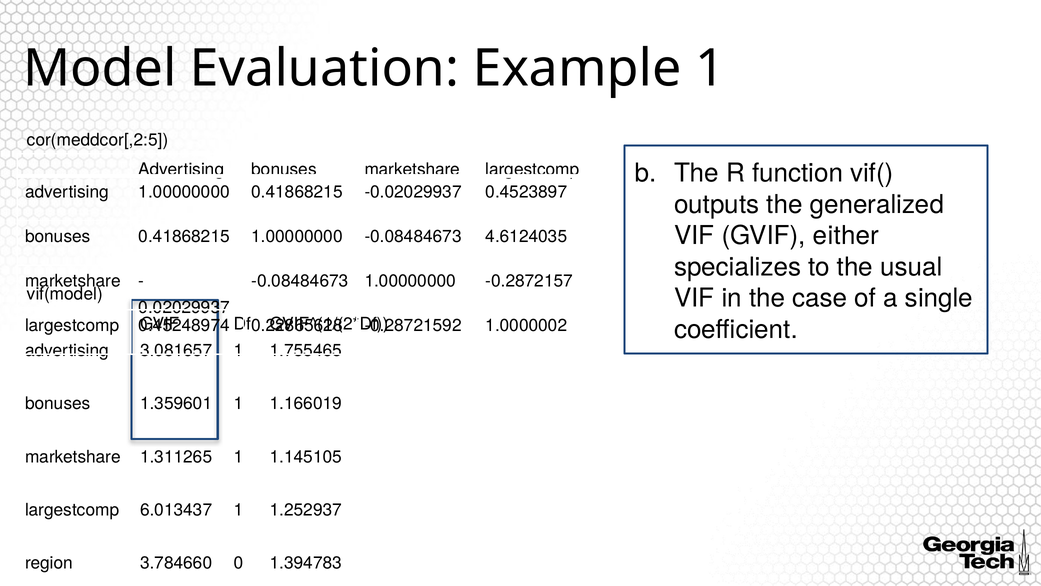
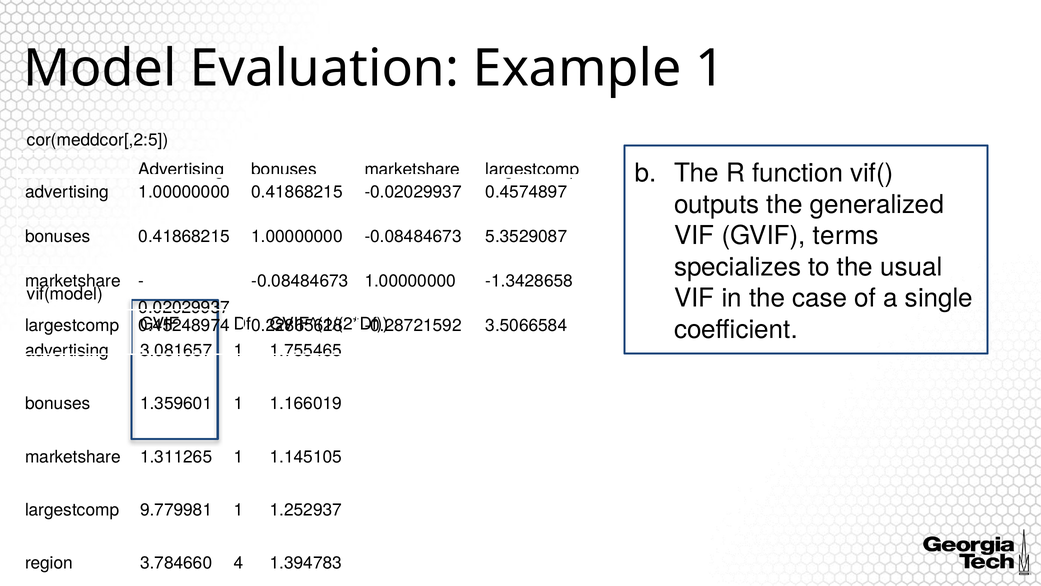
0.4523897: 0.4523897 -> 0.4574897
either: either -> terms
4.6124035: 4.6124035 -> 5.3529087
-0.2872157: -0.2872157 -> -1.3428658
1.0000002: 1.0000002 -> 3.5066584
6.013437: 6.013437 -> 9.779981
0: 0 -> 4
